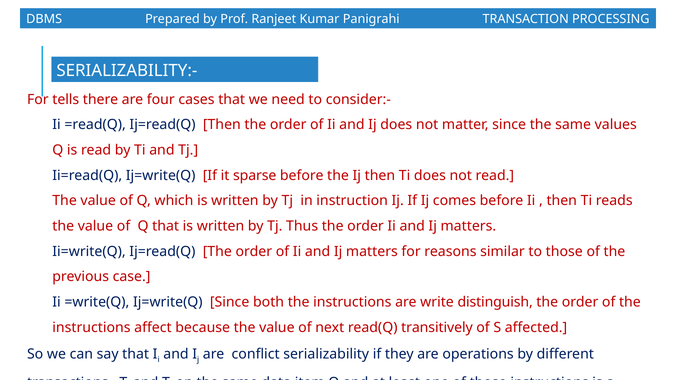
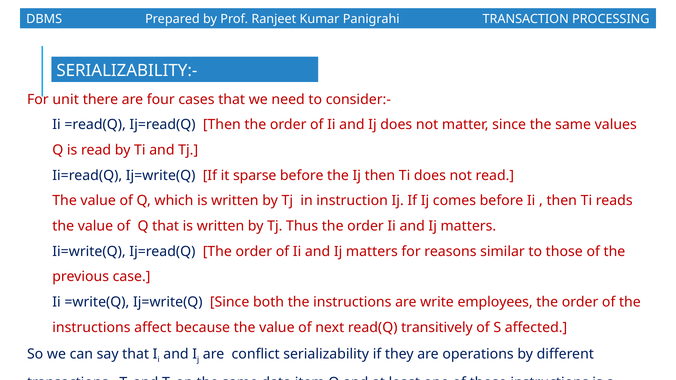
tells: tells -> unit
distinguish: distinguish -> employees
